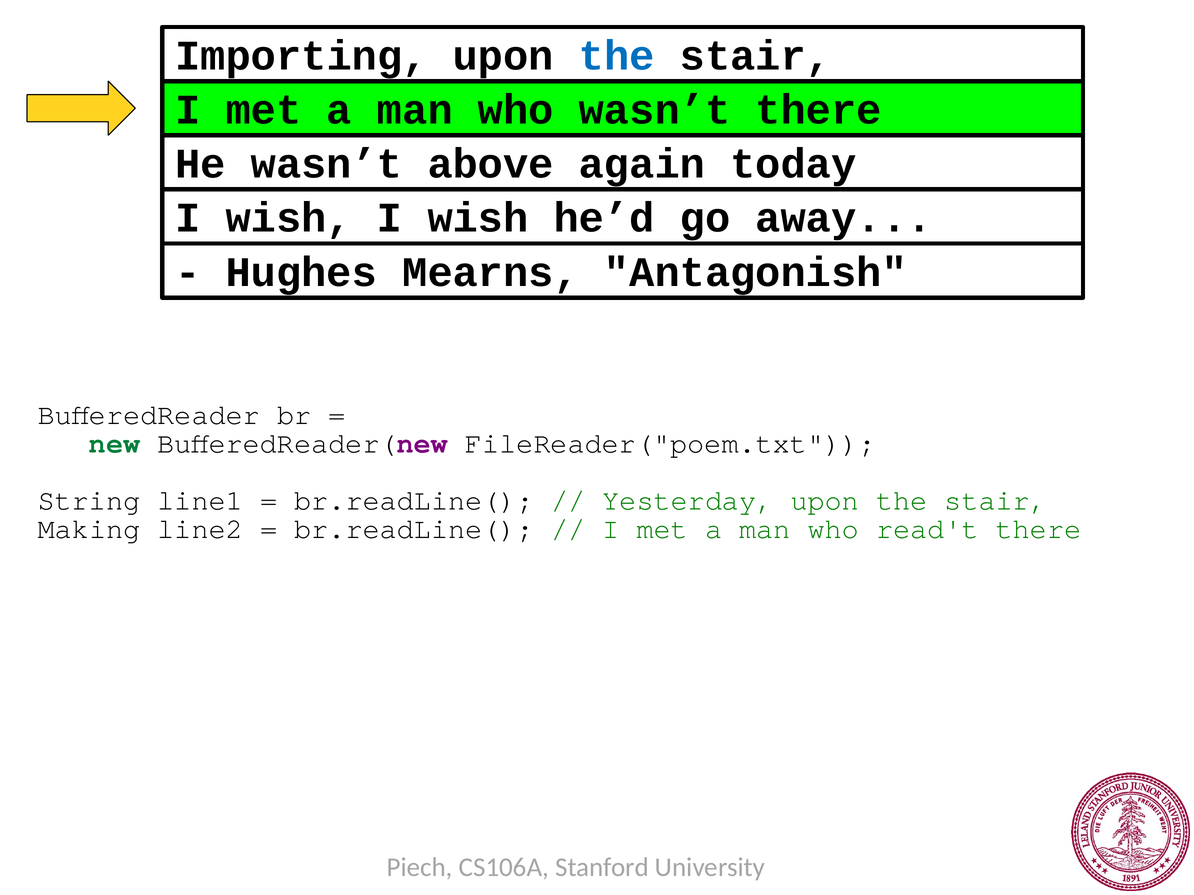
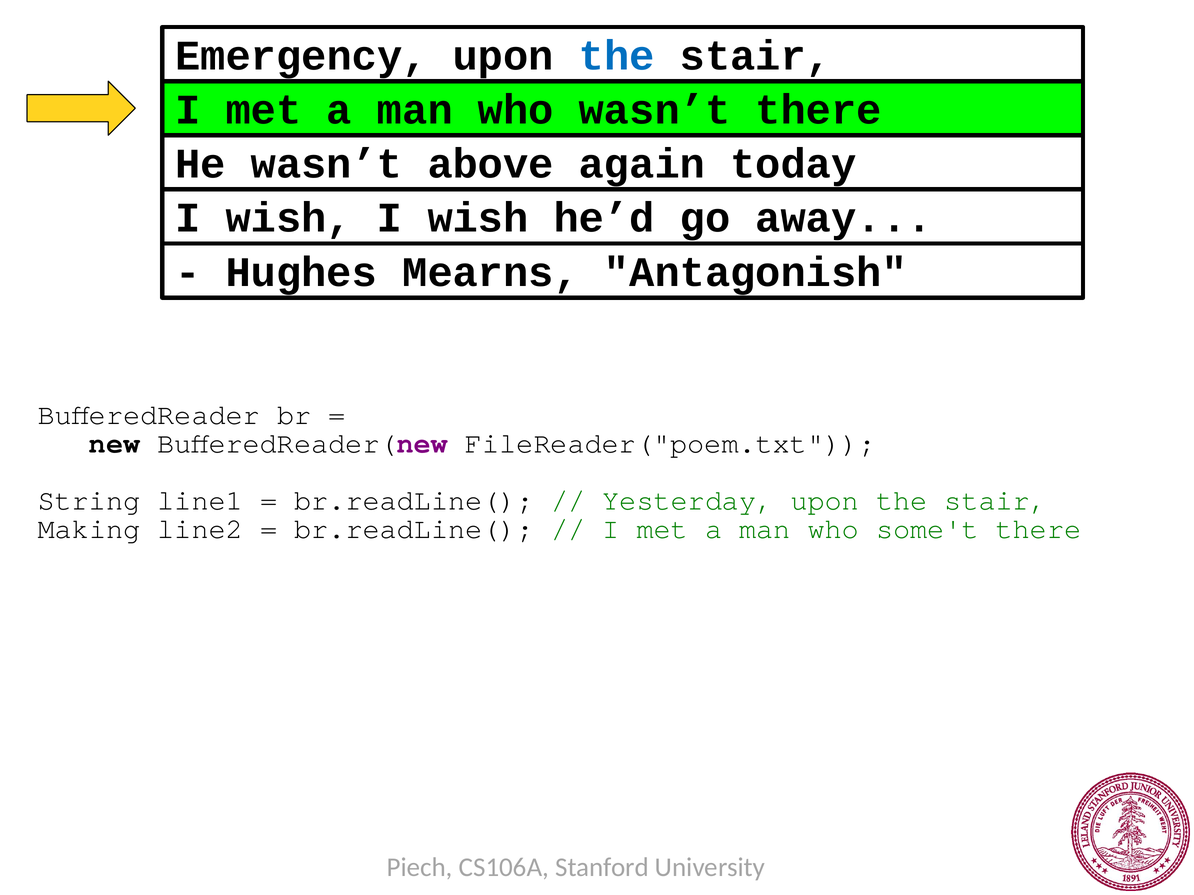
Importing: Importing -> Emergency
new colour: green -> black
read't: read't -> some't
